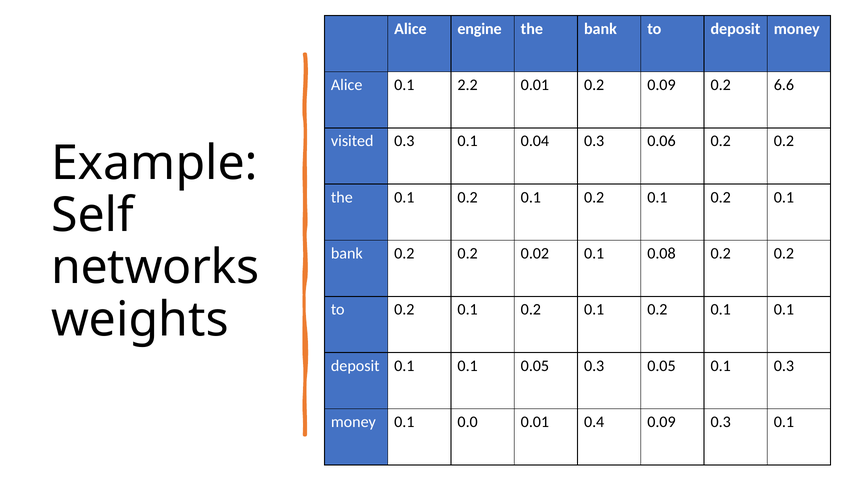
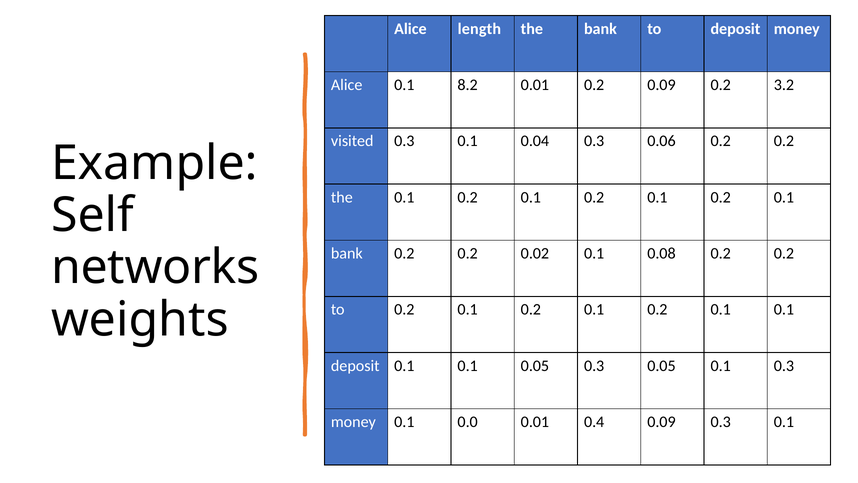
engine: engine -> length
2.2: 2.2 -> 8.2
6.6: 6.6 -> 3.2
